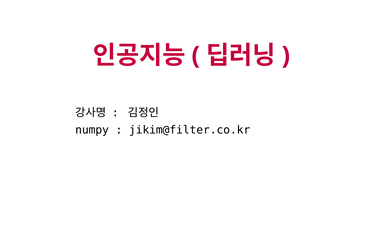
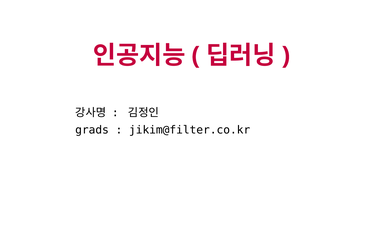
numpy: numpy -> grads
